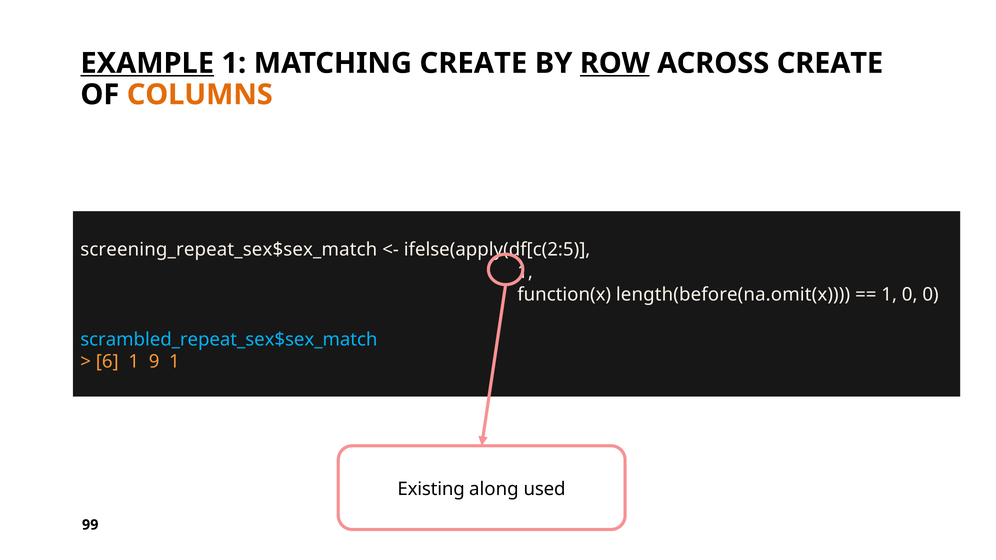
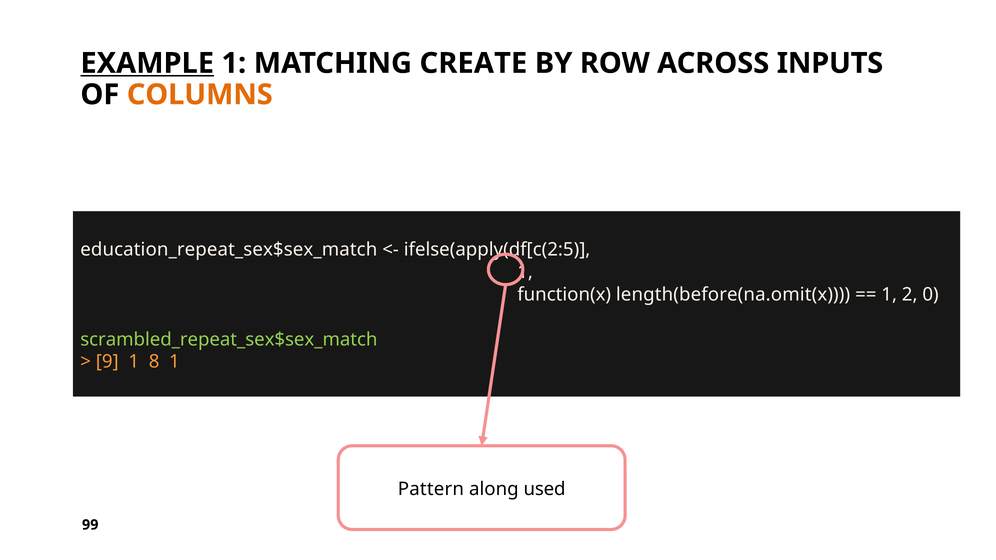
ROW underline: present -> none
ACROSS CREATE: CREATE -> INPUTS
screening_repeat_sex$sex_match: screening_repeat_sex$sex_match -> education_repeat_sex$sex_match
1 0: 0 -> 2
scrambled_repeat_sex$sex_match colour: light blue -> light green
6: 6 -> 9
9: 9 -> 8
Existing: Existing -> Pattern
